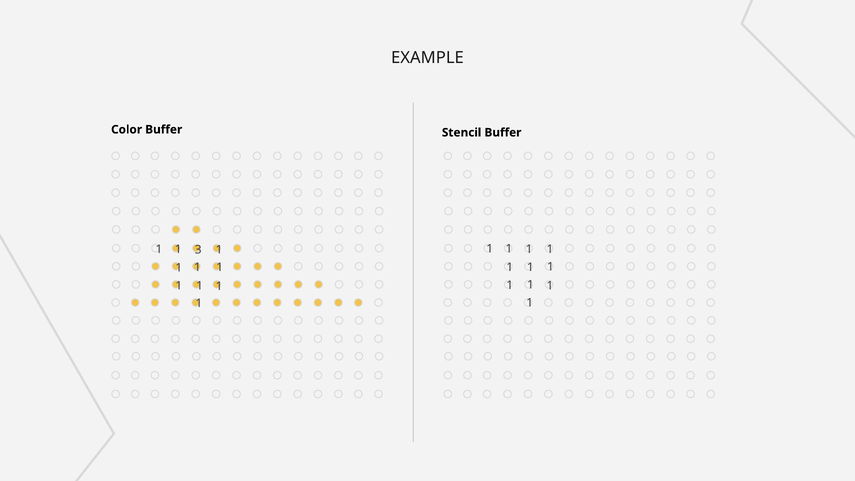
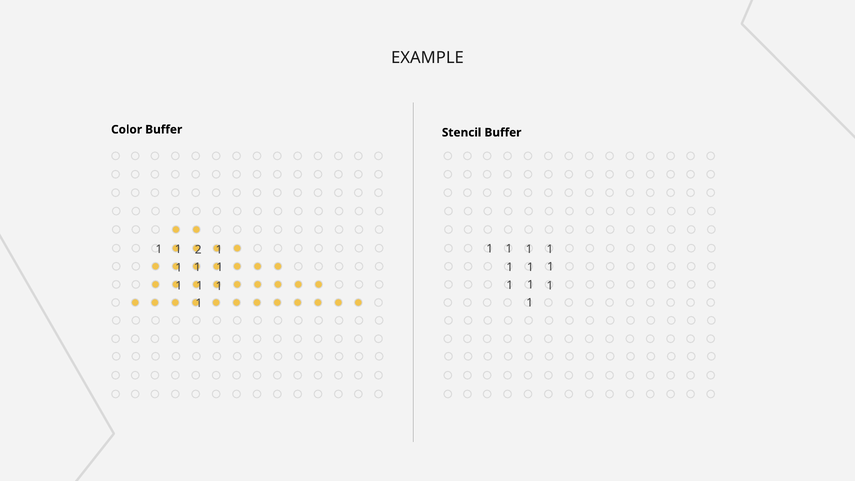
3: 3 -> 2
